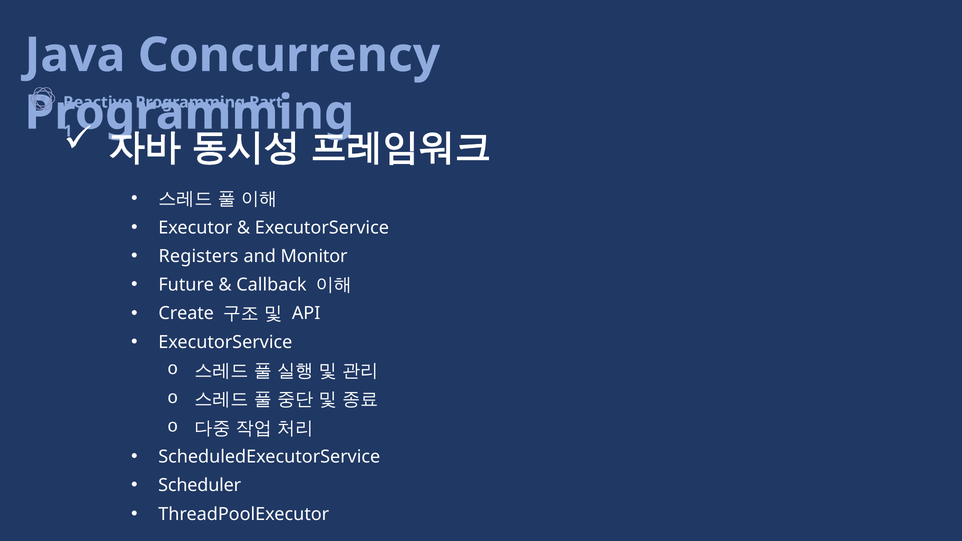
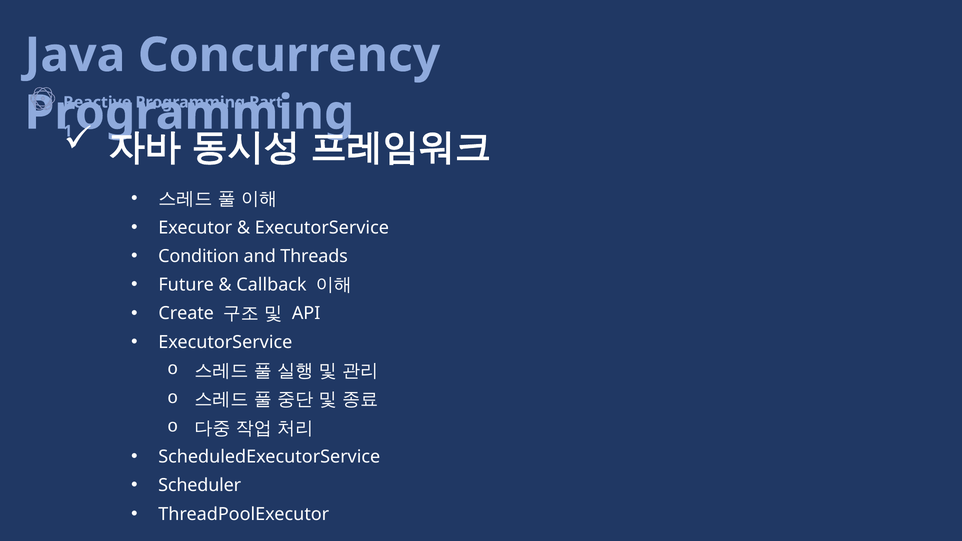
Registers: Registers -> Condition
Monitor: Monitor -> Threads
